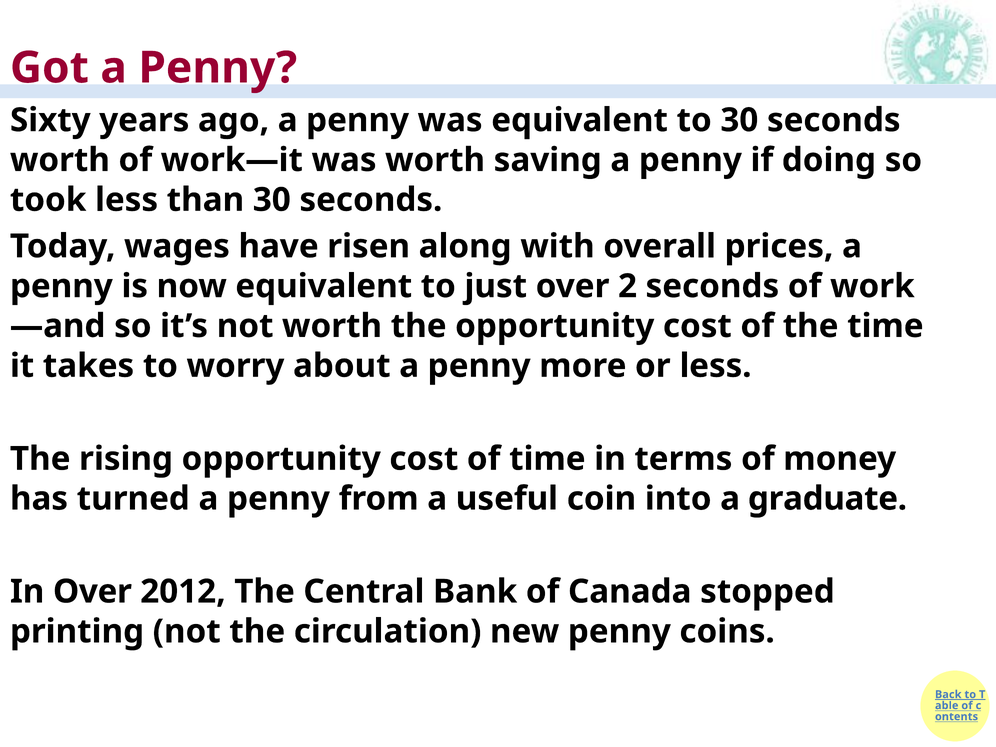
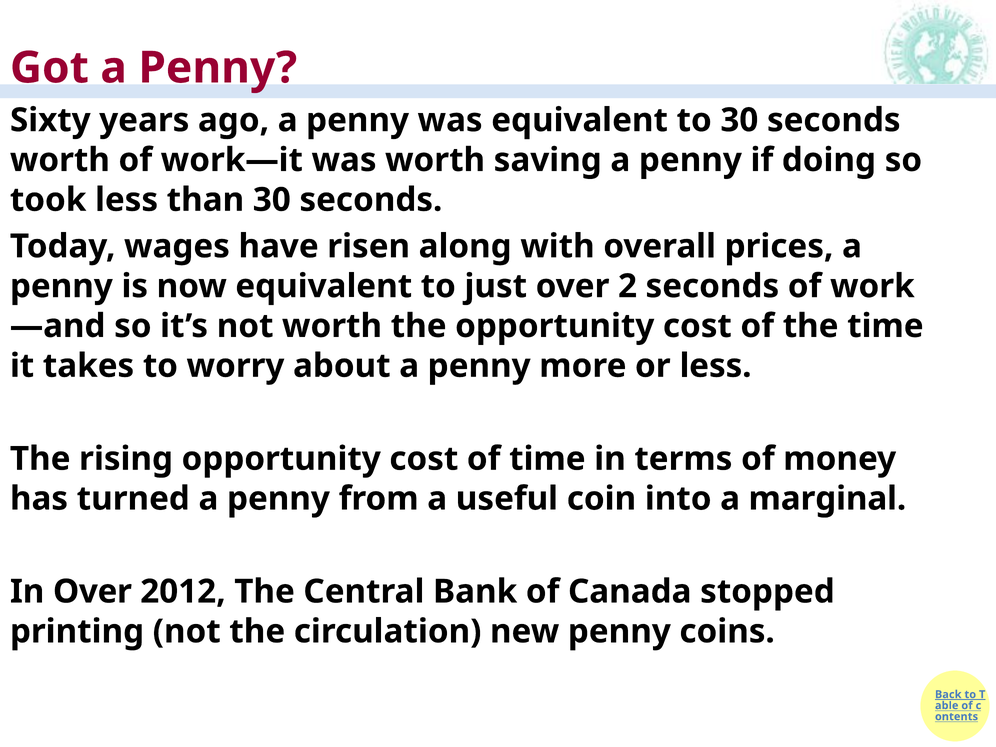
graduate: graduate -> marginal
